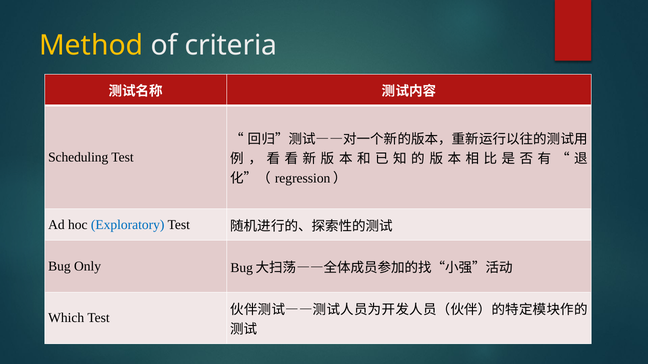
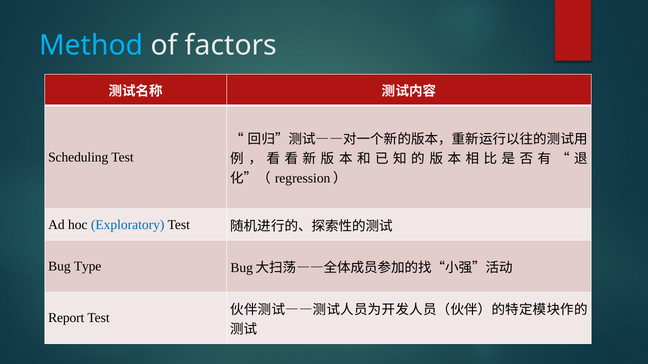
Method colour: yellow -> light blue
criteria: criteria -> factors
Only: Only -> Type
Which: Which -> Report
